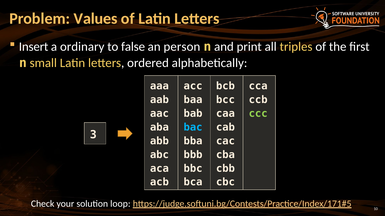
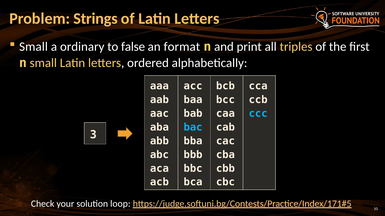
Values: Values -> Strings
Insert at (34, 47): Insert -> Small
person: person -> format
ccc colour: light green -> light blue
